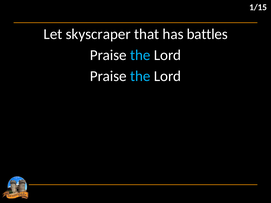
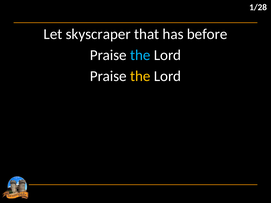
1/15: 1/15 -> 1/28
battles: battles -> before
the at (140, 76) colour: light blue -> yellow
